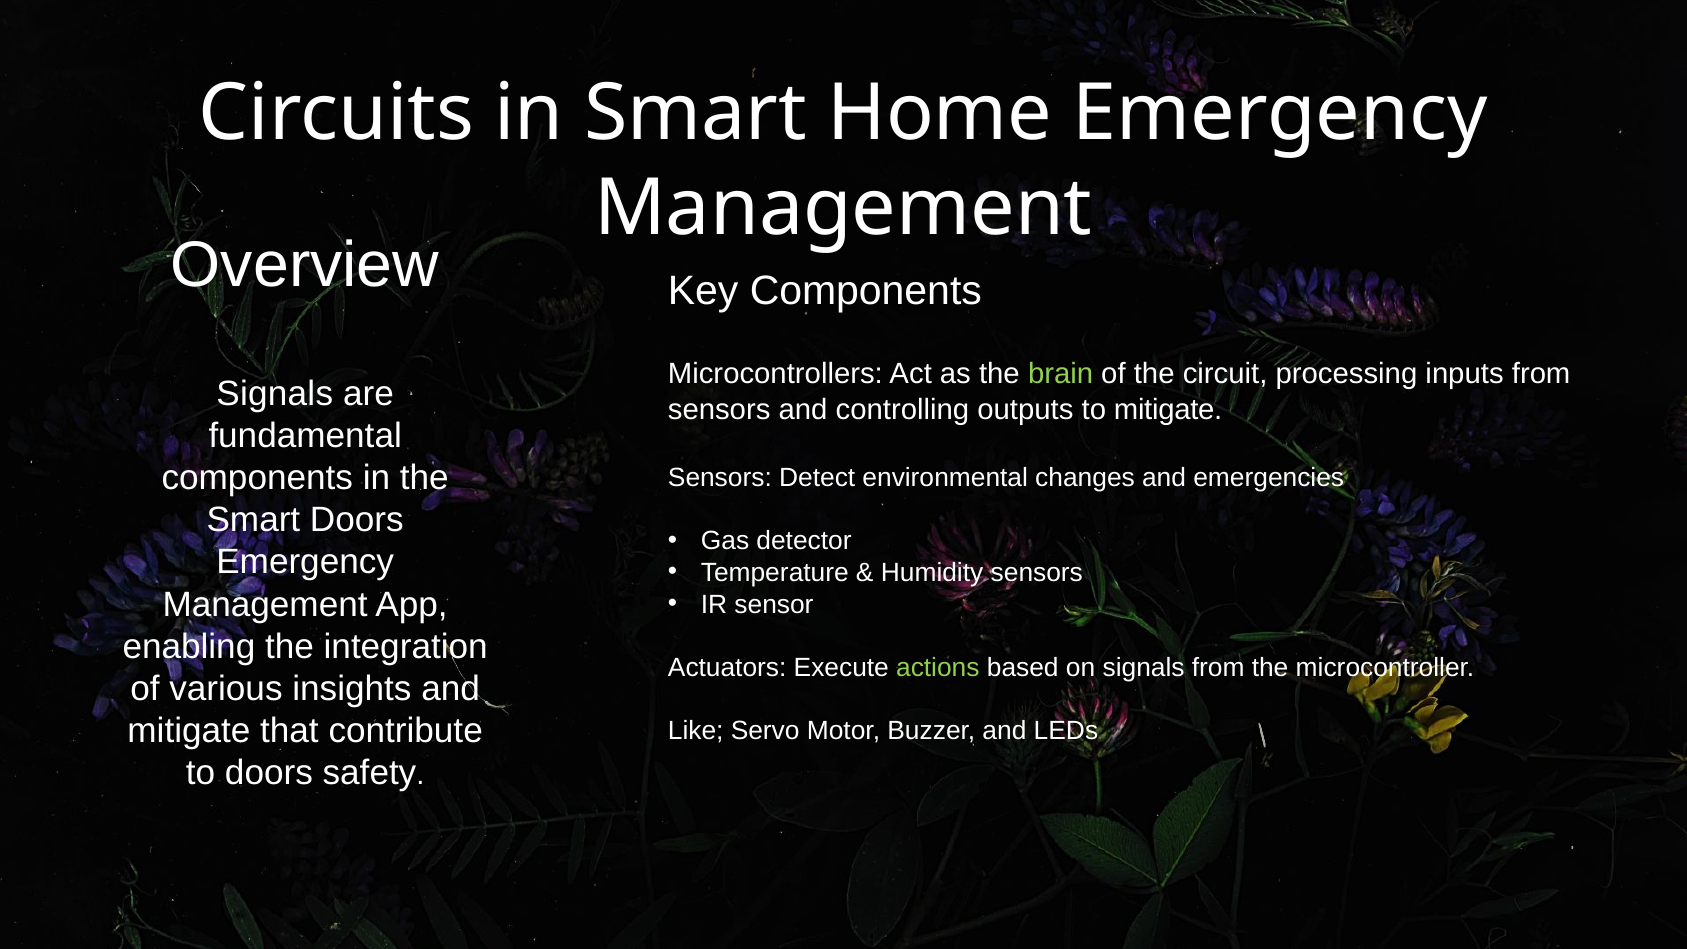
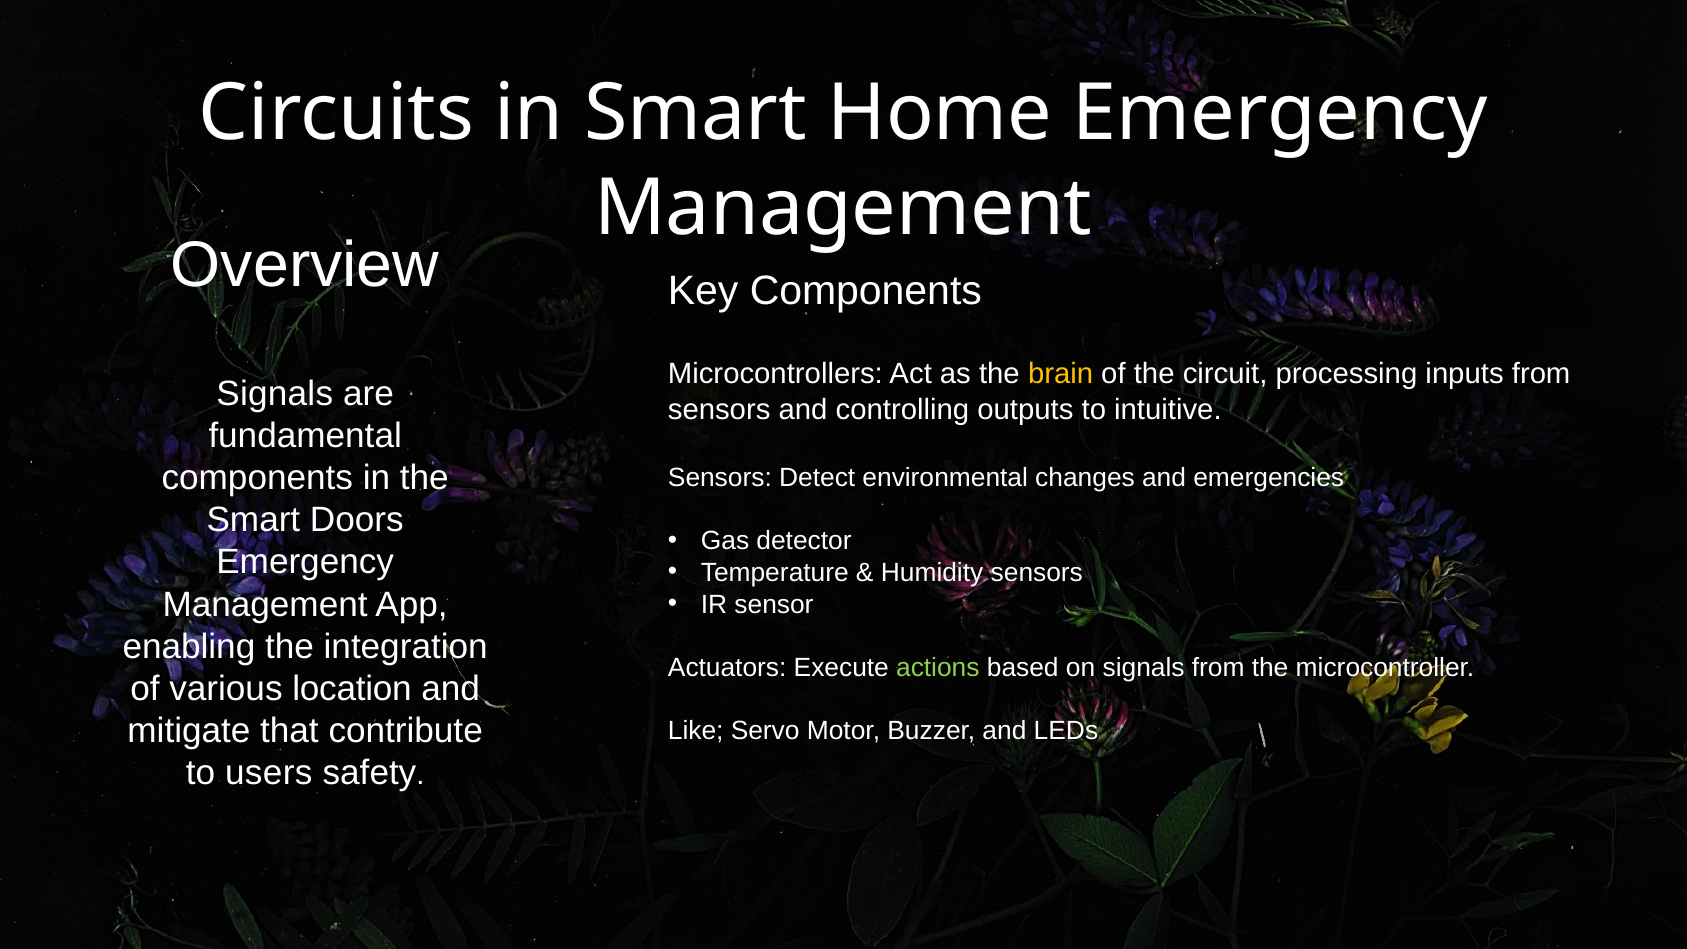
brain colour: light green -> yellow
to mitigate: mitigate -> intuitive
insights: insights -> location
to doors: doors -> users
